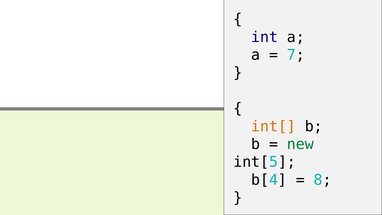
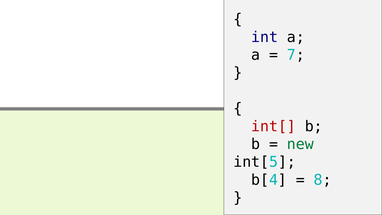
int[ colour: orange -> red
